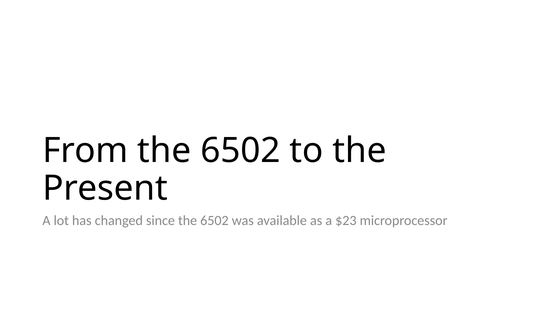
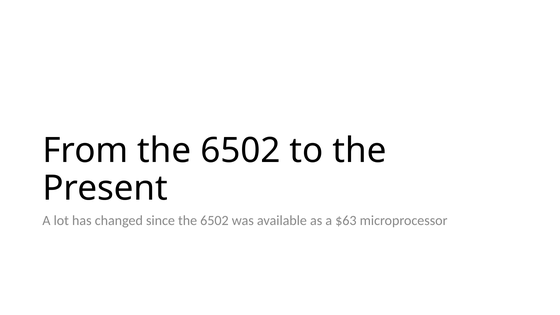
$23: $23 -> $63
